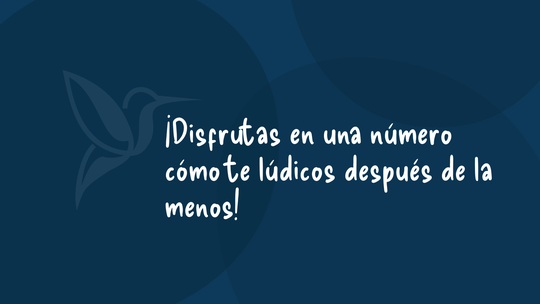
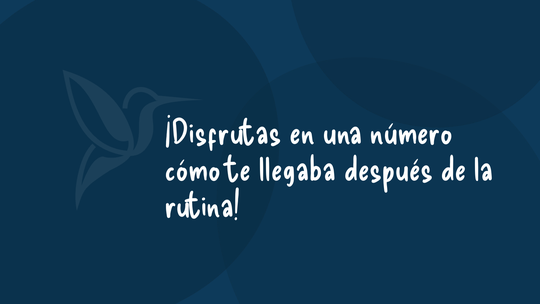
lúdicos: lúdicos -> llegaba
menos: menos -> rutina
